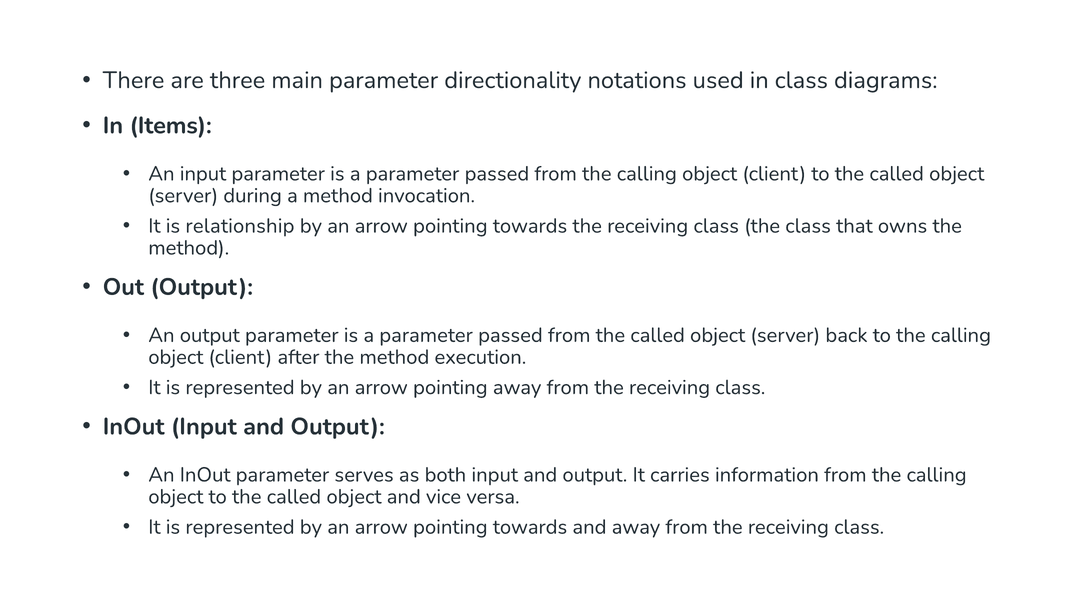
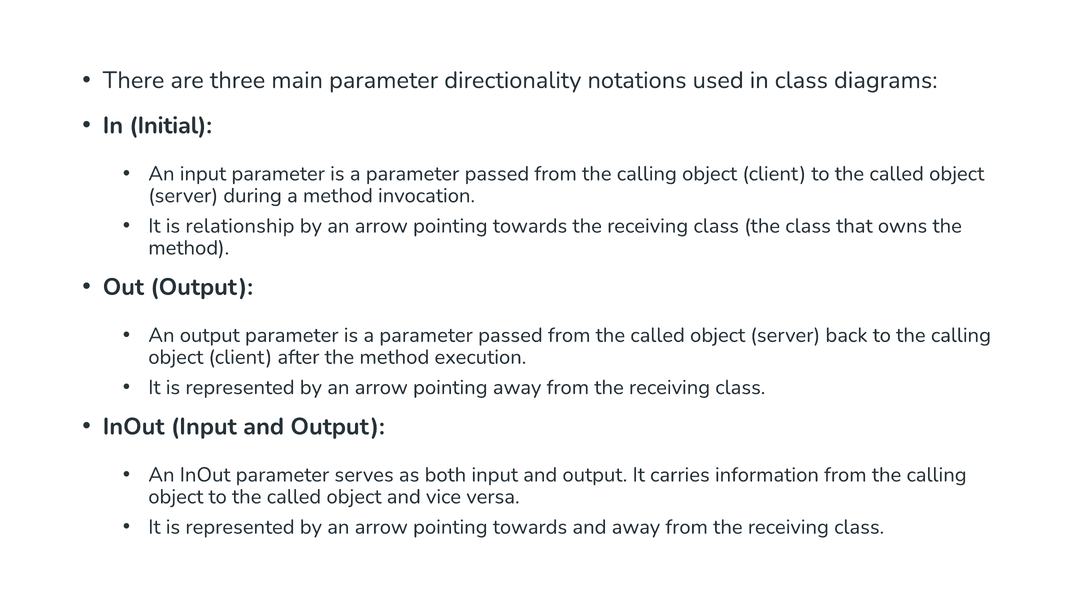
Items: Items -> Initial
